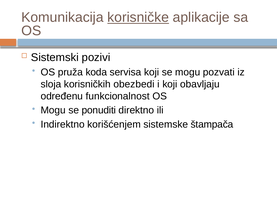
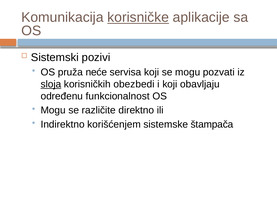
koda: koda -> neće
sloja underline: none -> present
ponuditi: ponuditi -> različite
